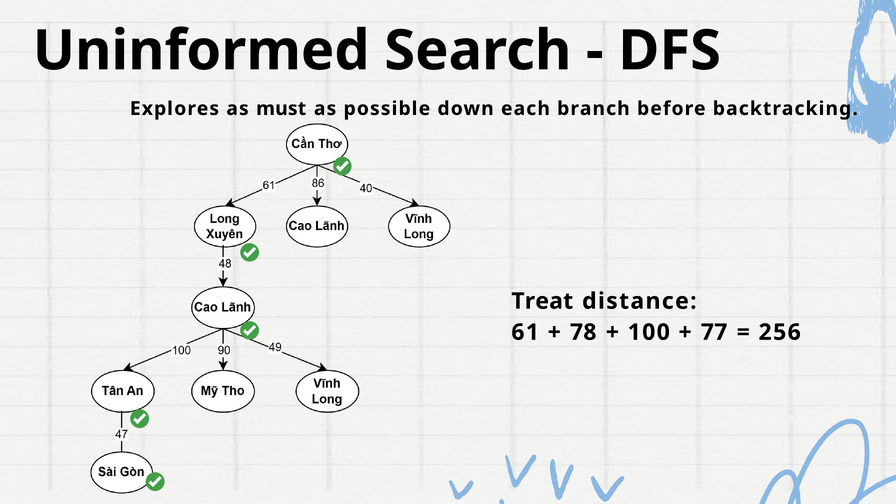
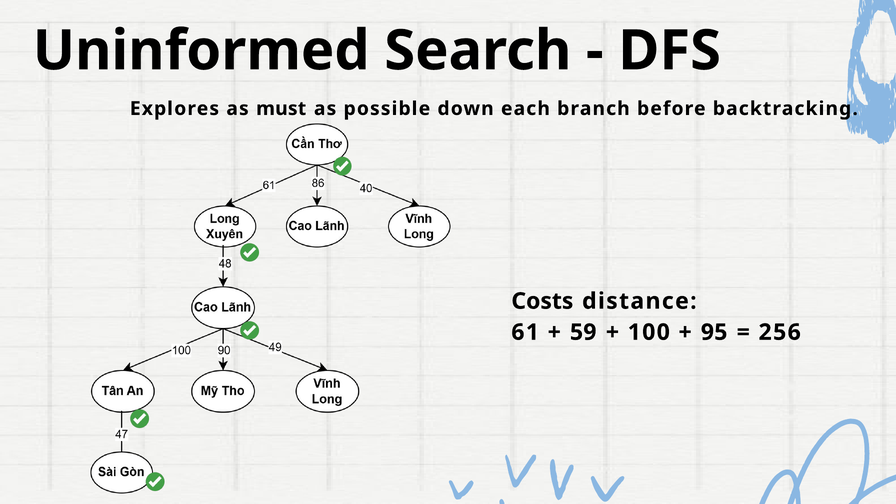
Treat: Treat -> Costs
78: 78 -> 59
77: 77 -> 95
